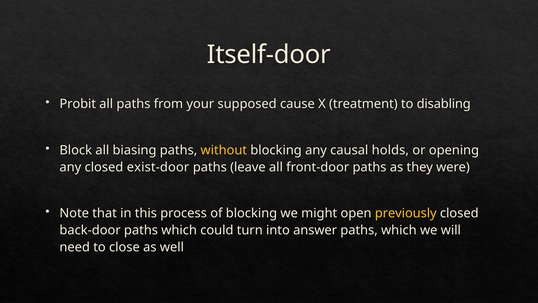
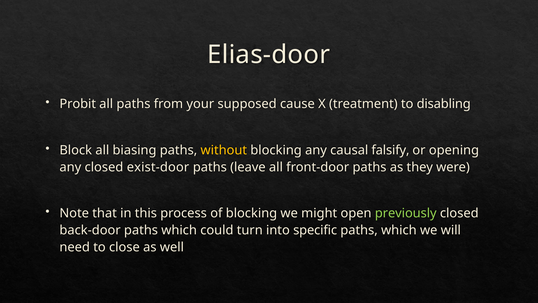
Itself-door: Itself-door -> Elias-door
holds: holds -> falsify
previously colour: yellow -> light green
answer: answer -> specific
